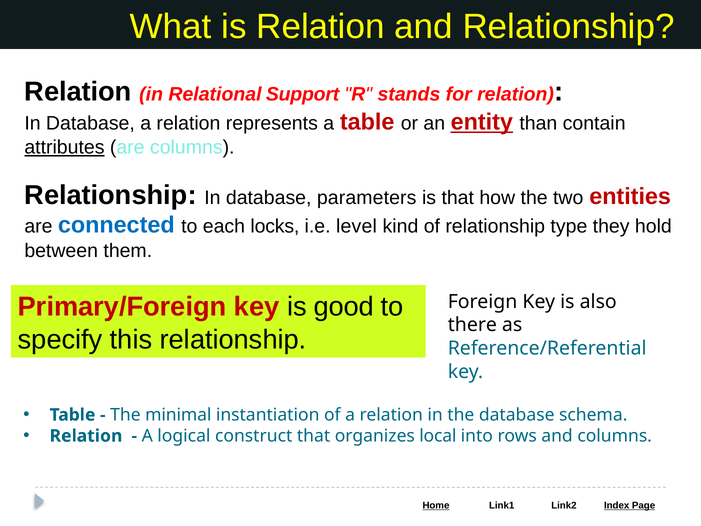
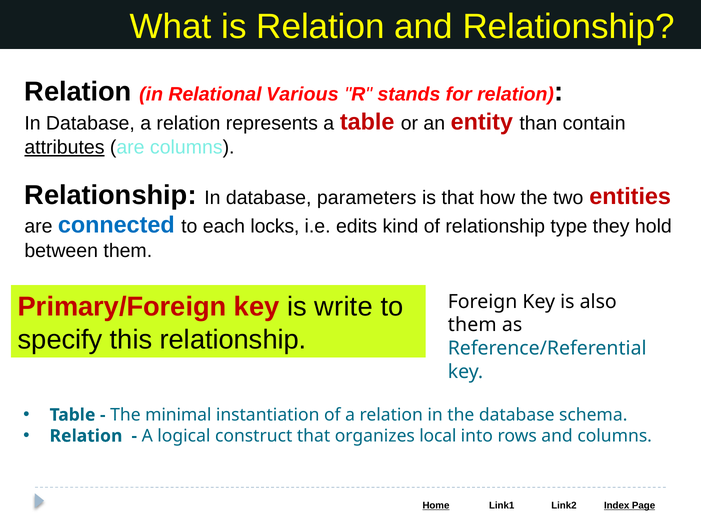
Support: Support -> Various
entity underline: present -> none
level: level -> edits
good: good -> write
there at (472, 325): there -> them
